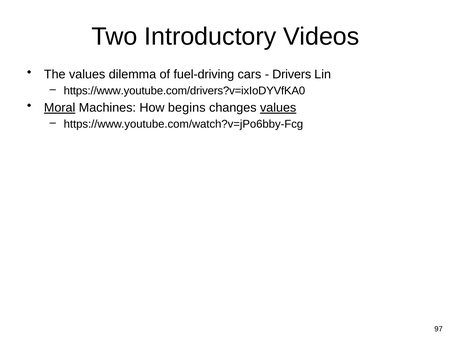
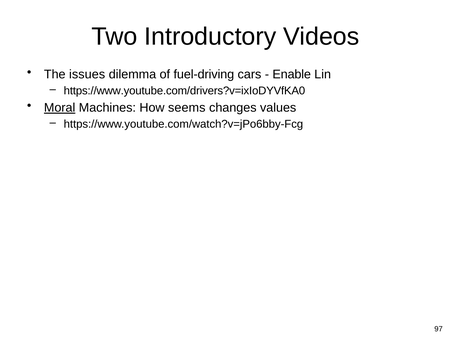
The values: values -> issues
Drivers: Drivers -> Enable
begins: begins -> seems
values at (278, 108) underline: present -> none
